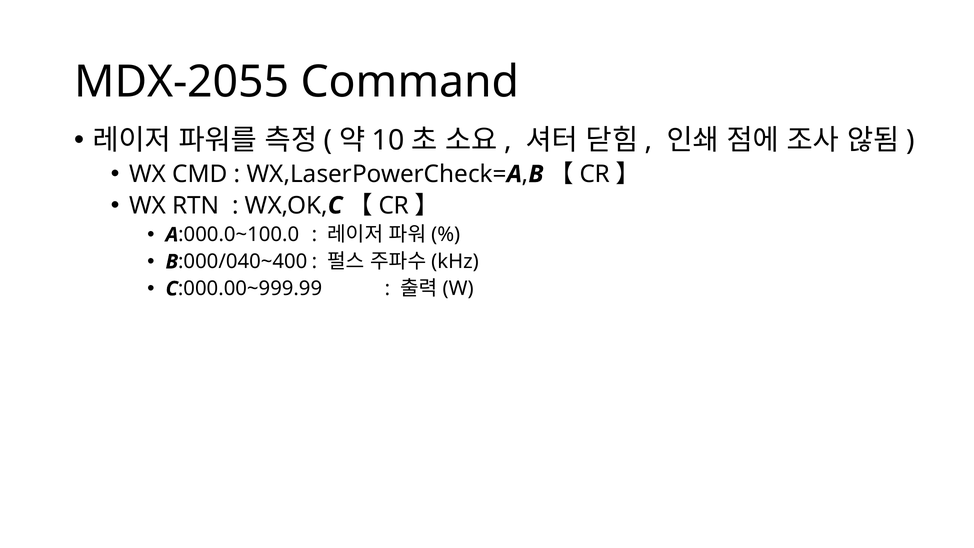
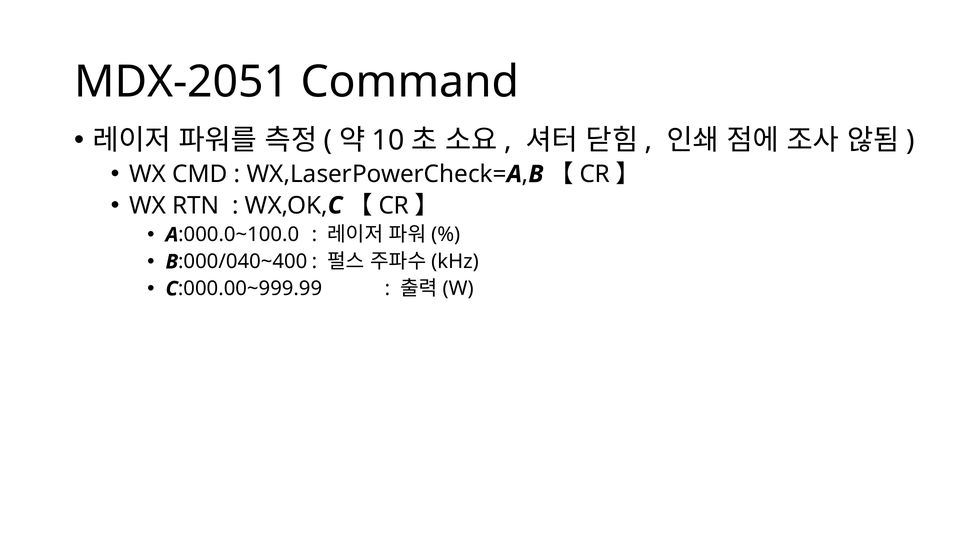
MDX-2055: MDX-2055 -> MDX-2051
